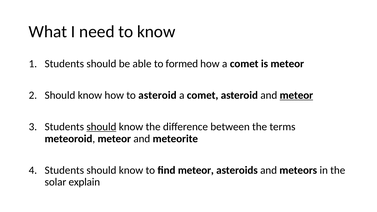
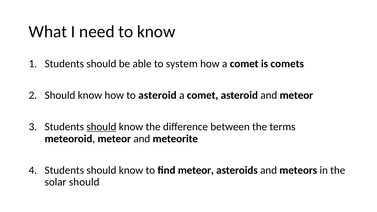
formed: formed -> system
is meteor: meteor -> comets
meteor at (296, 95) underline: present -> none
solar explain: explain -> should
